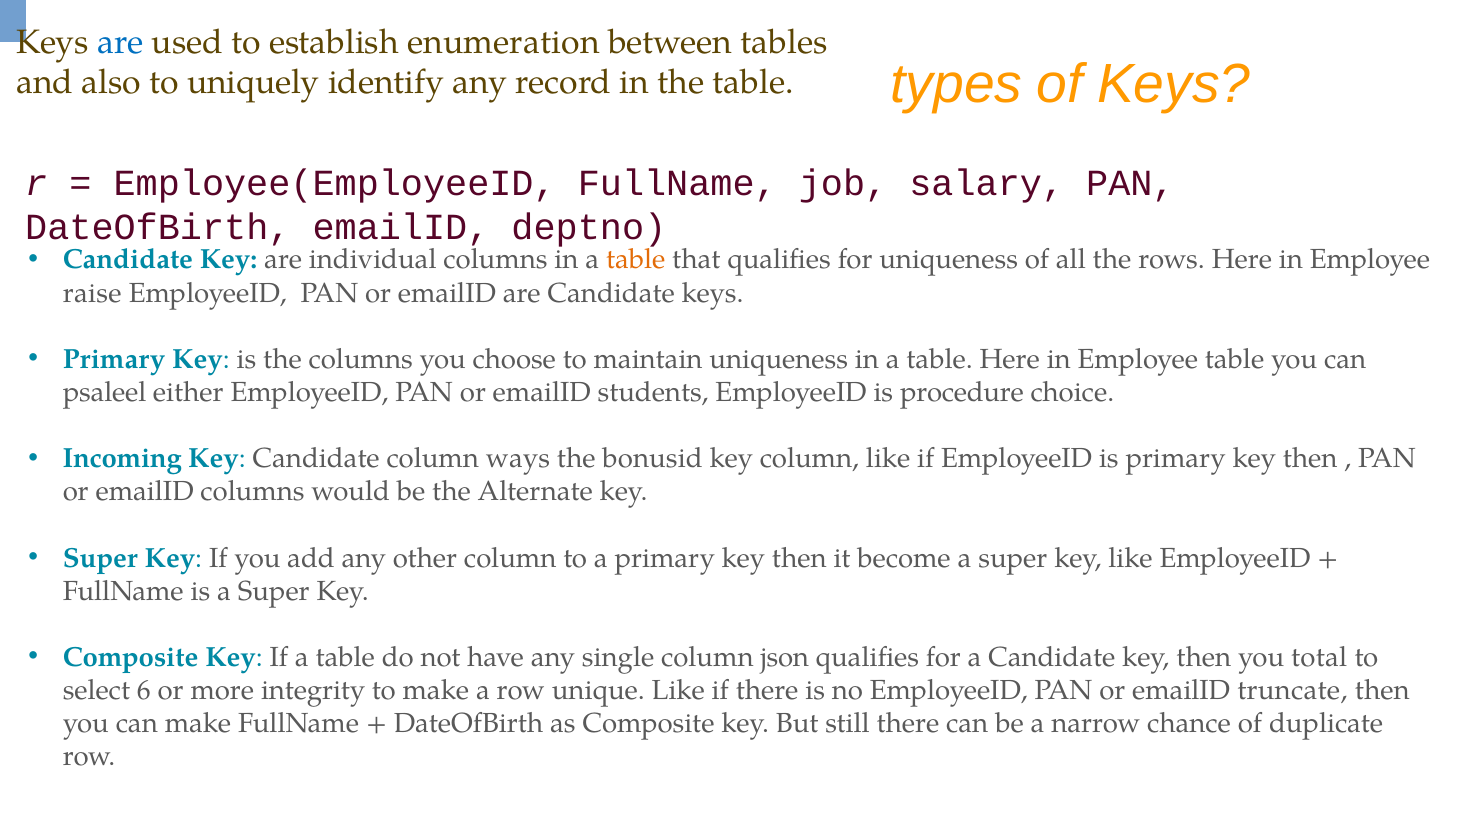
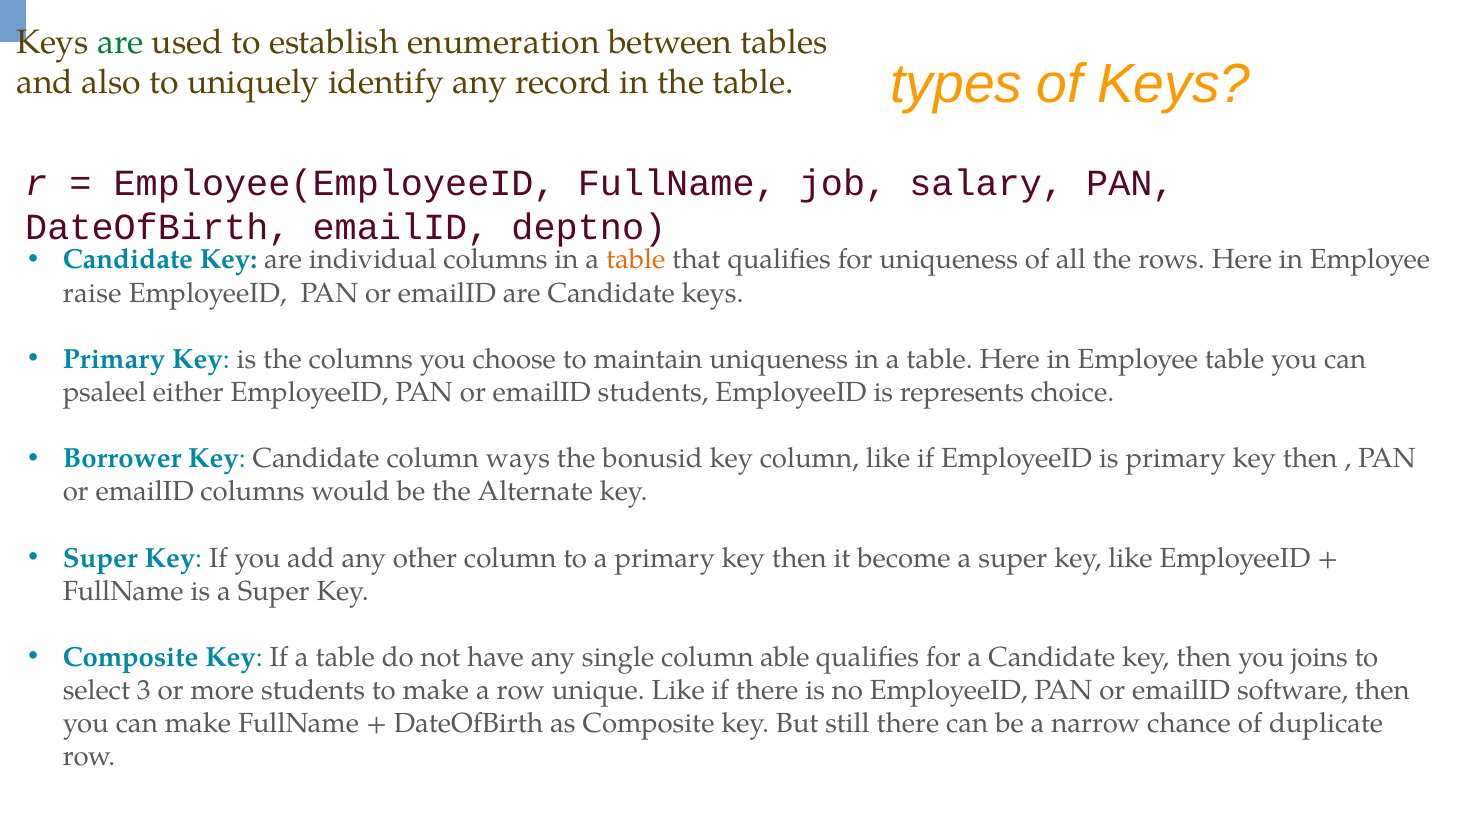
are at (120, 42) colour: blue -> green
procedure: procedure -> represents
Incoming: Incoming -> Borrower
json: json -> able
total: total -> joins
6: 6 -> 3
more integrity: integrity -> students
truncate: truncate -> software
